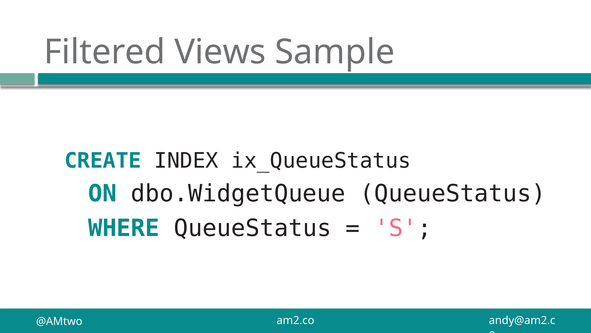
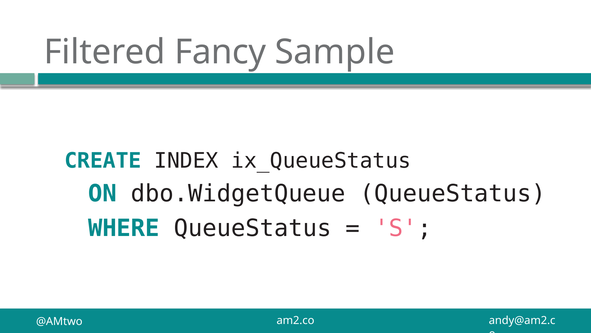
Views: Views -> Fancy
